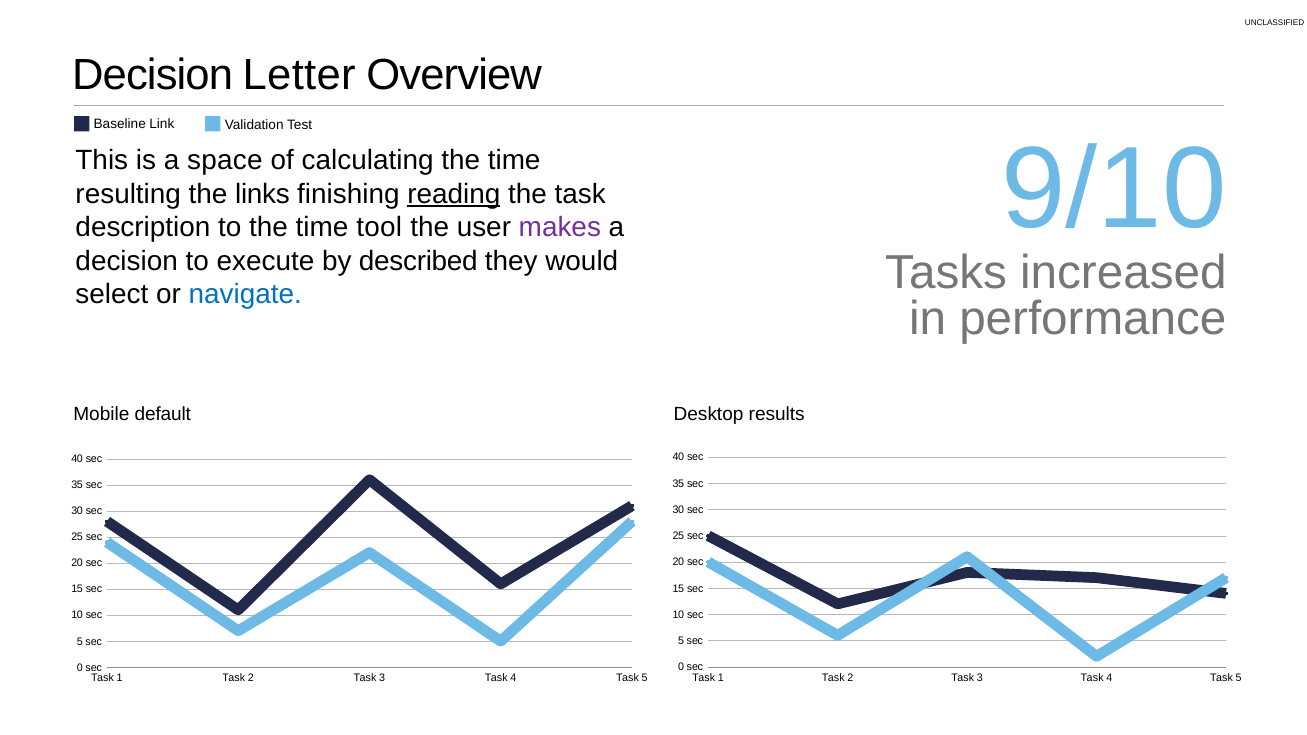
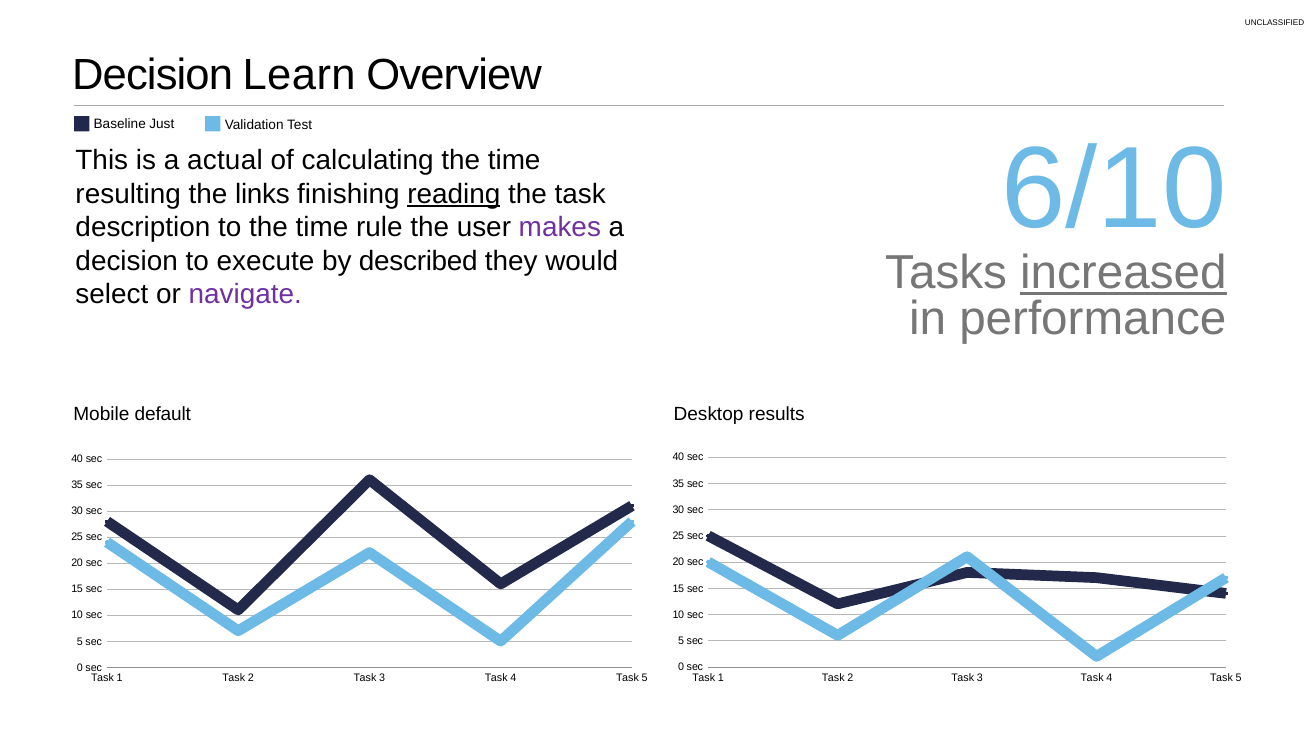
Letter: Letter -> Learn
Link: Link -> Just
9/10: 9/10 -> 6/10
space: space -> actual
tool: tool -> rule
increased underline: none -> present
navigate colour: blue -> purple
